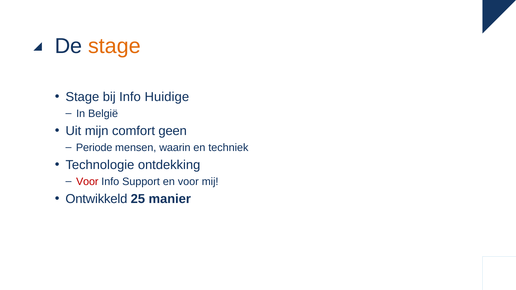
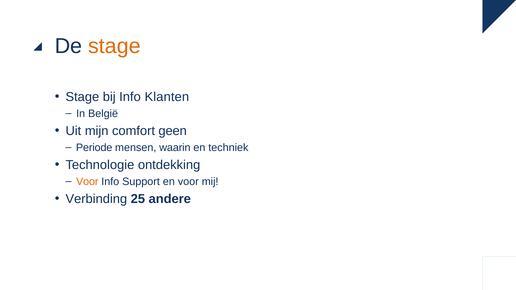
Huidige: Huidige -> Klanten
Voor at (87, 182) colour: red -> orange
Ontwikkeld: Ontwikkeld -> Verbinding
manier: manier -> andere
